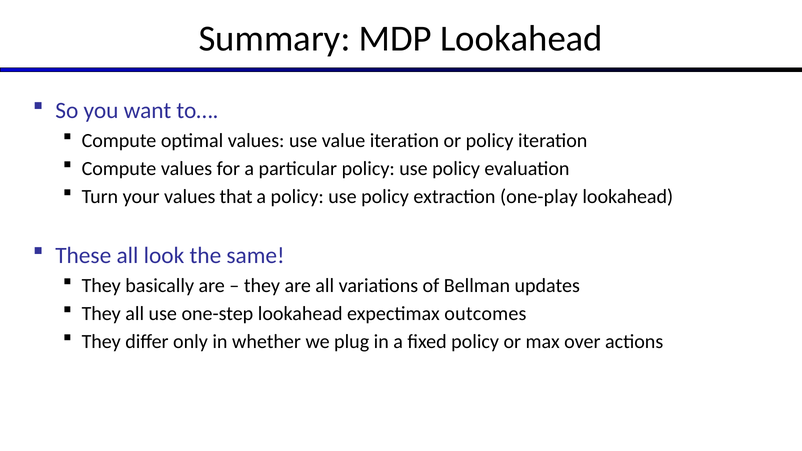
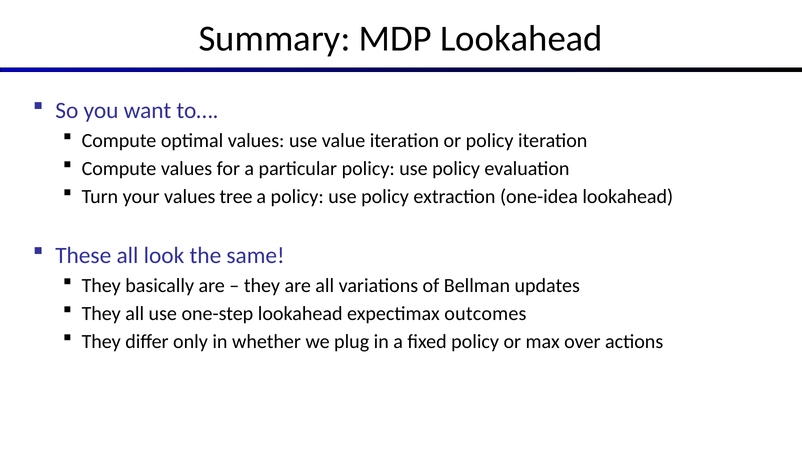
that: that -> tree
one-play: one-play -> one-idea
